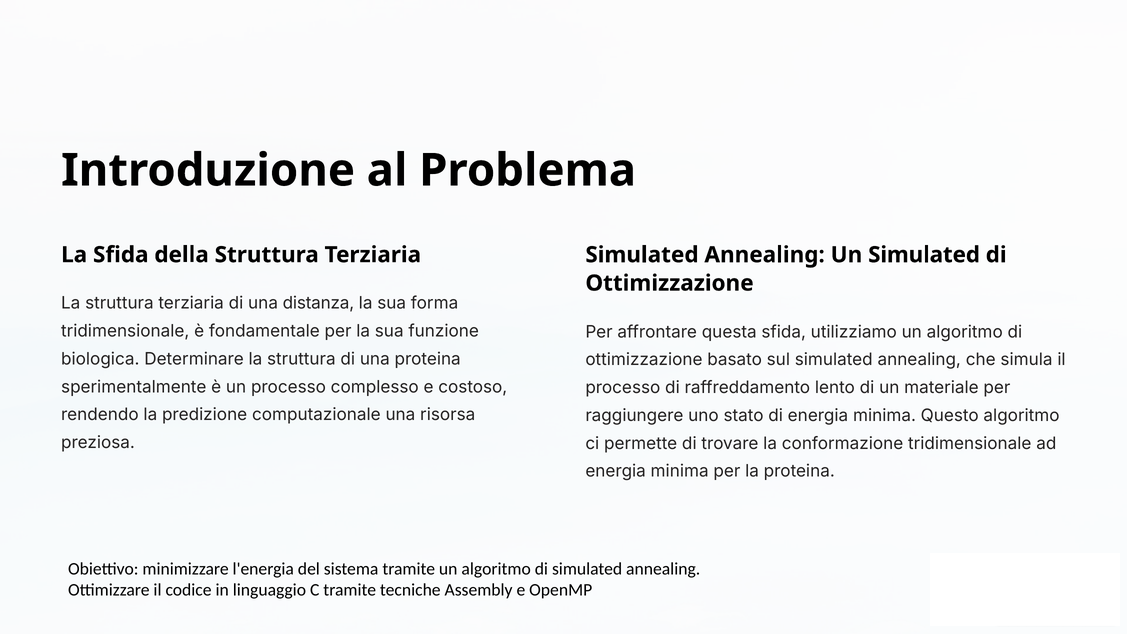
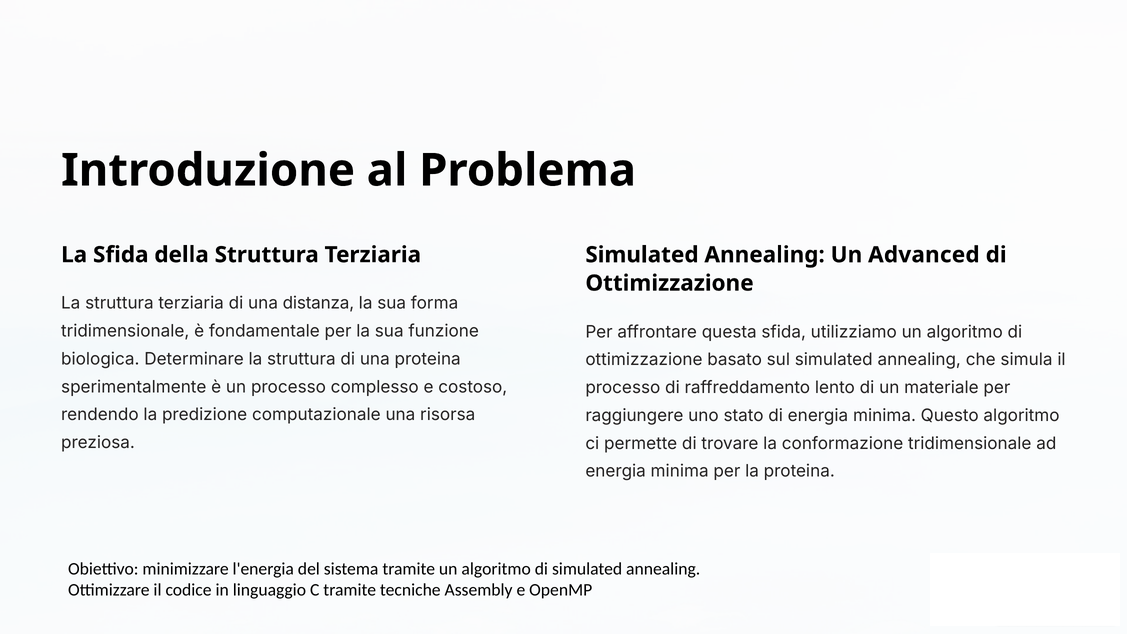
Un Simulated: Simulated -> Advanced
